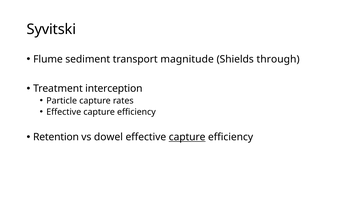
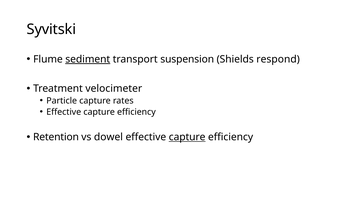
sediment underline: none -> present
magnitude: magnitude -> suspension
through: through -> respond
interception: interception -> velocimeter
